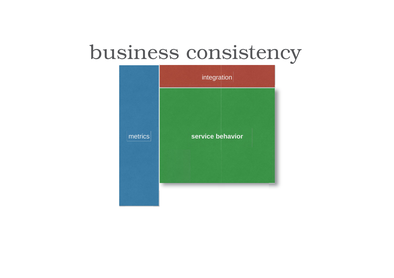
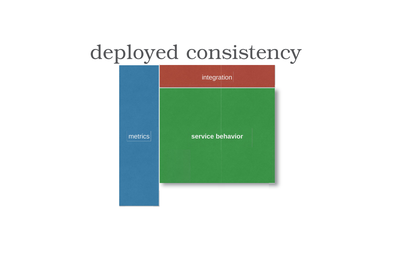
business: business -> deployed
